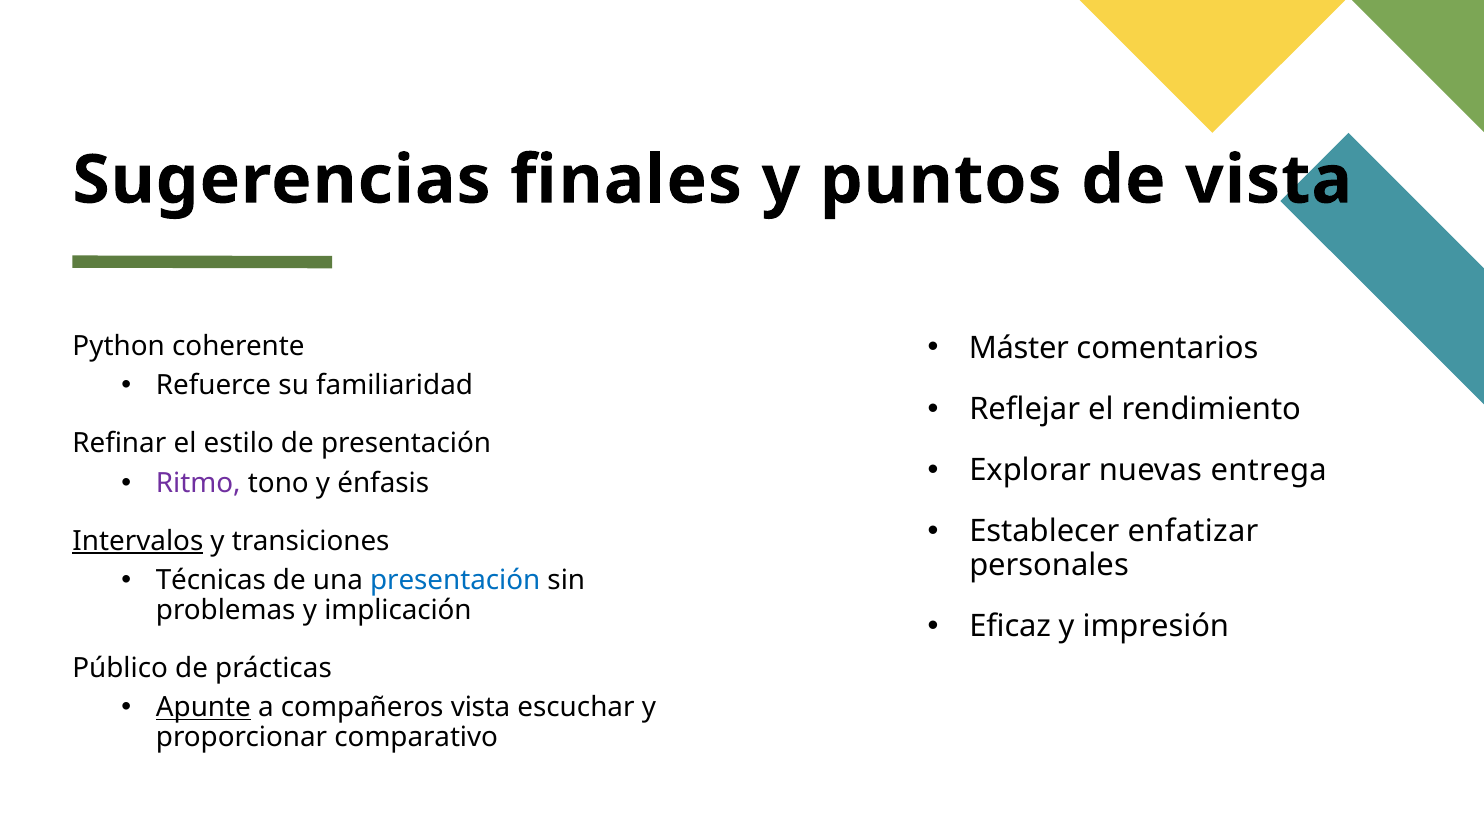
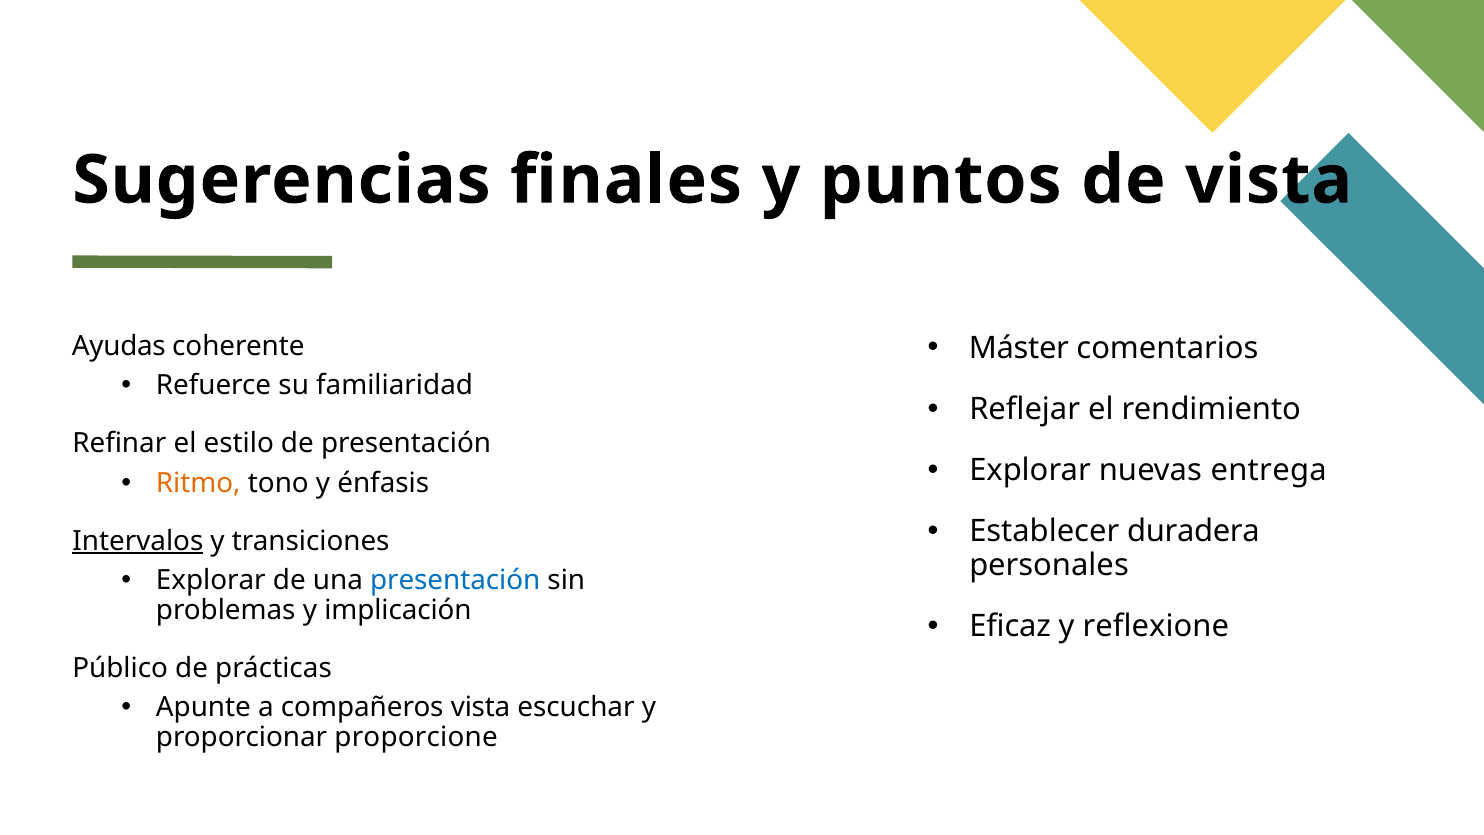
Python: Python -> Ayudas
Ritmo colour: purple -> orange
enfatizar: enfatizar -> duradera
Técnicas at (211, 580): Técnicas -> Explorar
impresión: impresión -> reflexione
Apunte underline: present -> none
comparativo: comparativo -> proporcione
